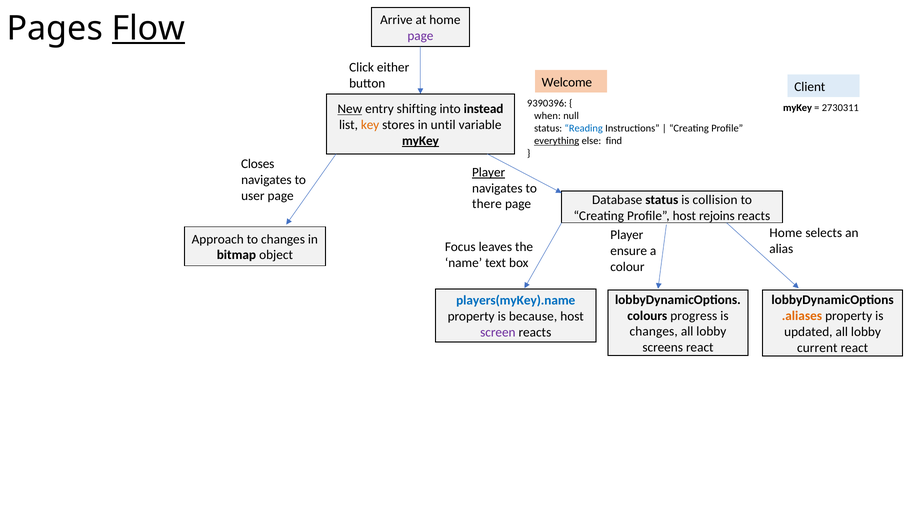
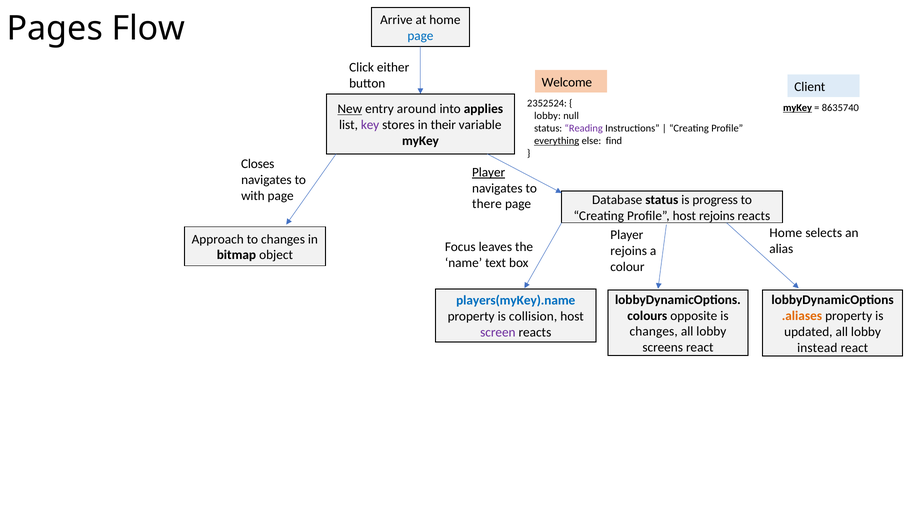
Flow underline: present -> none
page at (420, 36) colour: purple -> blue
9390396: 9390396 -> 2352524
myKey at (798, 108) underline: none -> present
2730311: 2730311 -> 8635740
shifting: shifting -> around
instead: instead -> applies
when at (547, 116): when -> lobby
key colour: orange -> purple
until: until -> their
Reading colour: blue -> purple
myKey at (420, 141) underline: present -> none
user: user -> with
collision: collision -> progress
ensure at (629, 251): ensure -> rejoins
progress: progress -> opposite
because: because -> collision
current: current -> instead
